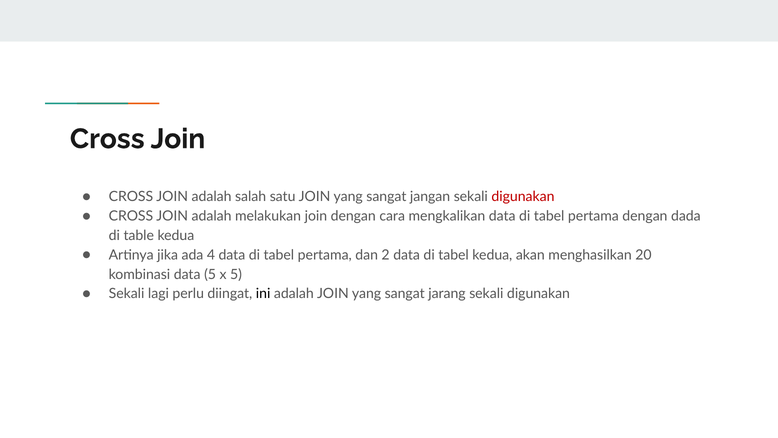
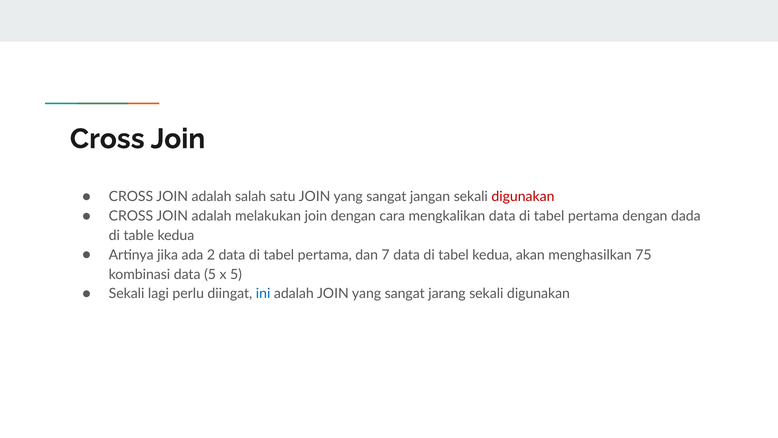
4: 4 -> 2
2: 2 -> 7
20: 20 -> 75
ini colour: black -> blue
